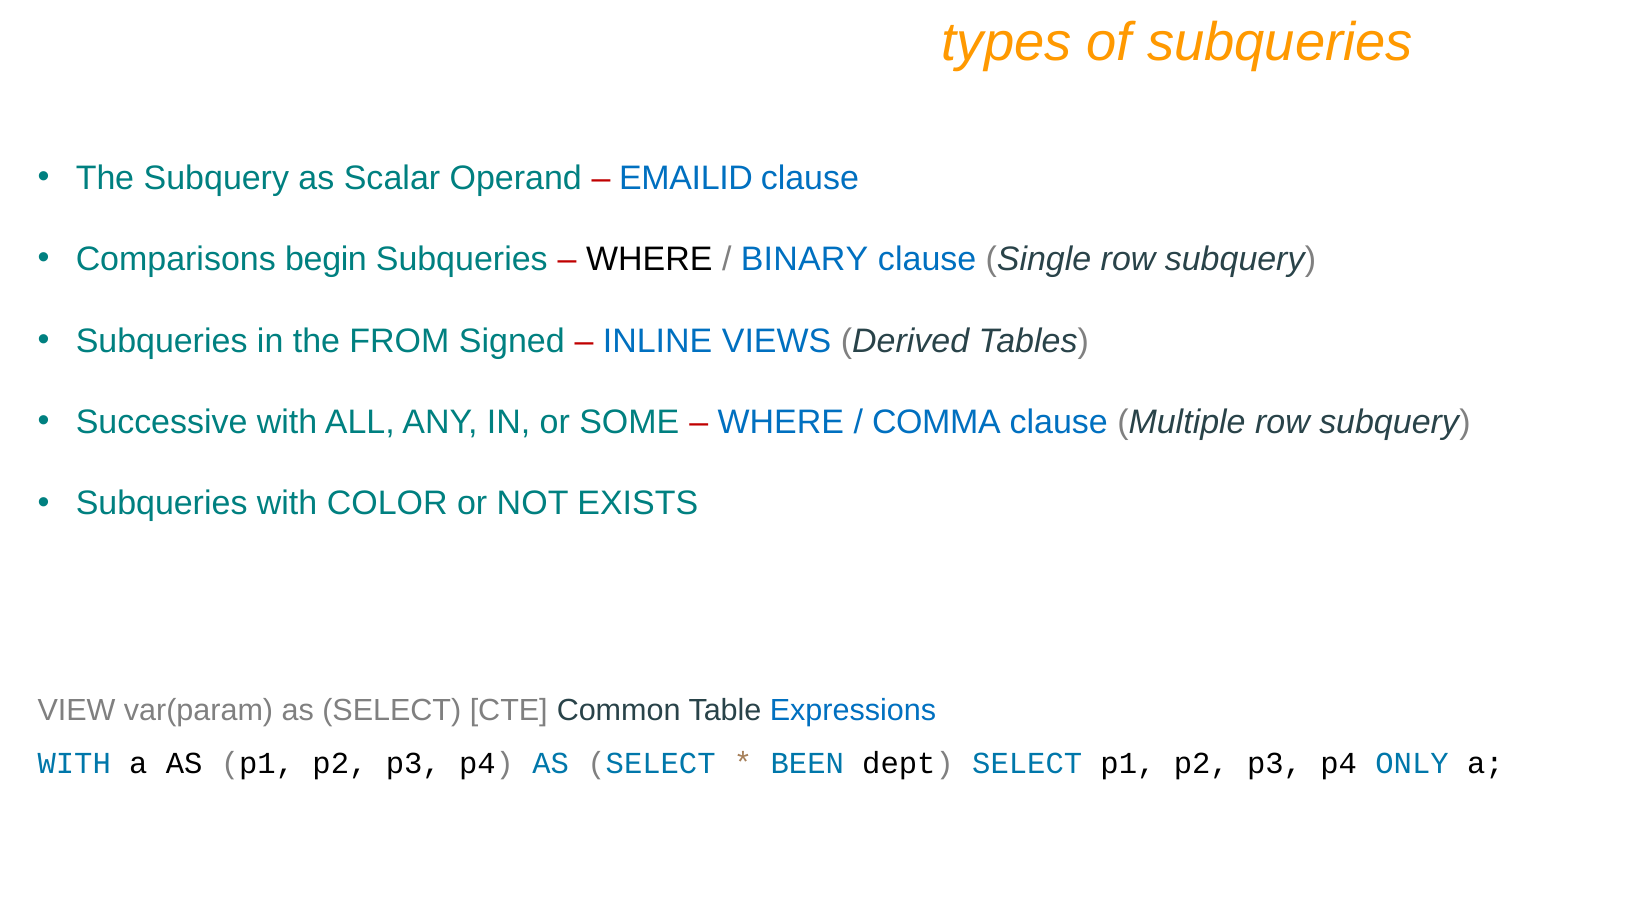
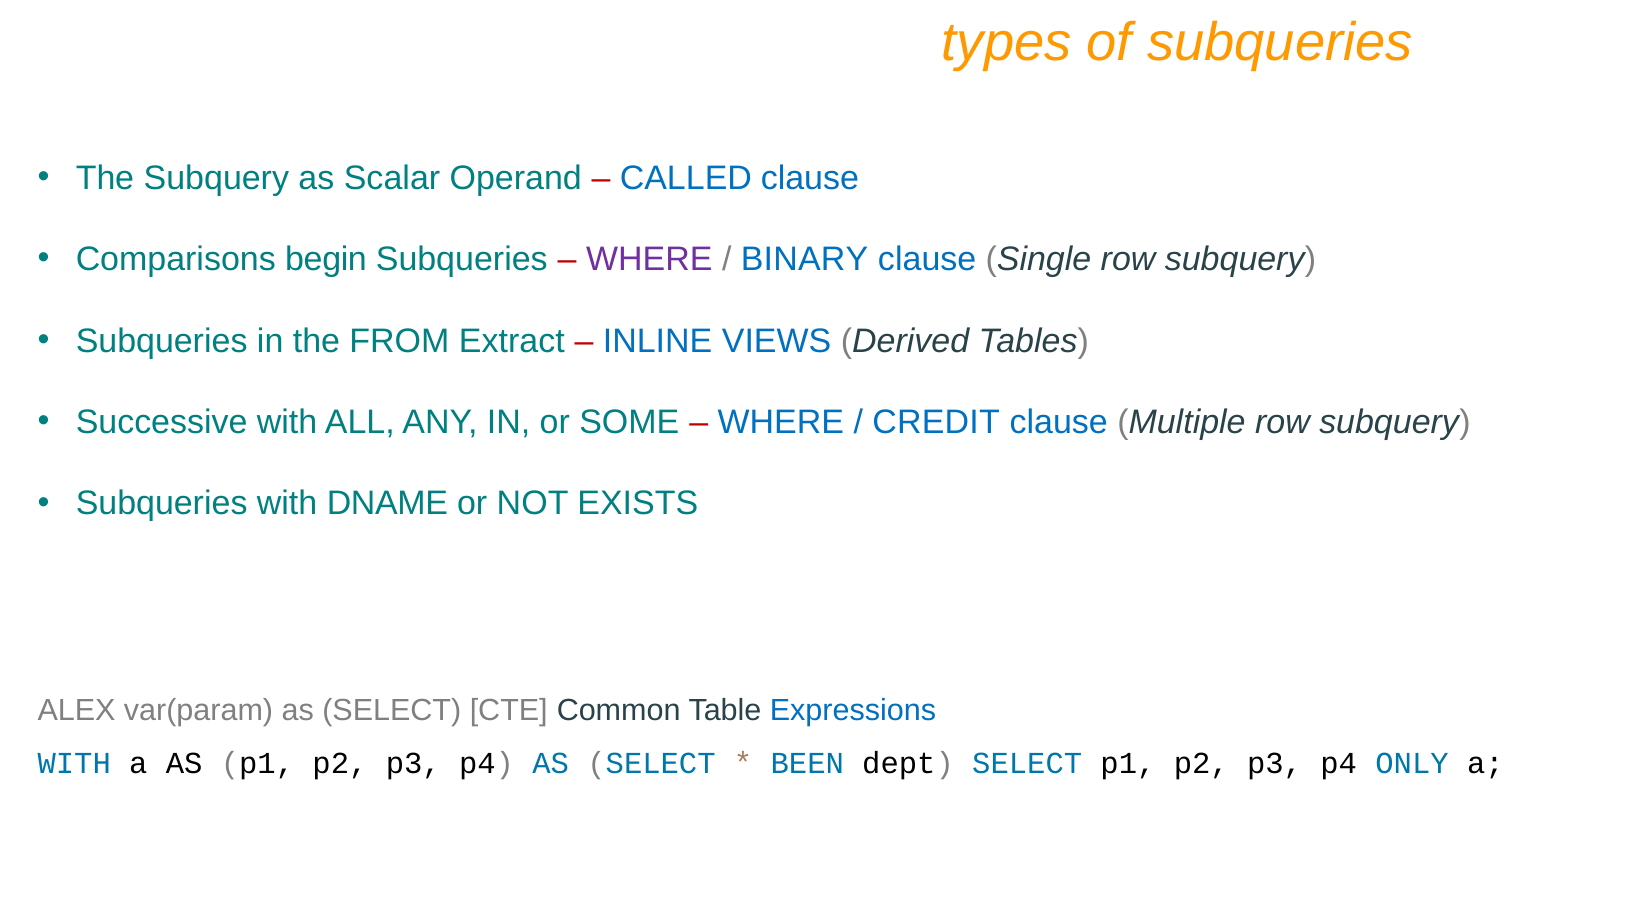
EMAILID: EMAILID -> CALLED
WHERE at (649, 260) colour: black -> purple
Signed: Signed -> Extract
COMMA: COMMA -> CREDIT
COLOR: COLOR -> DNAME
VIEW: VIEW -> ALEX
